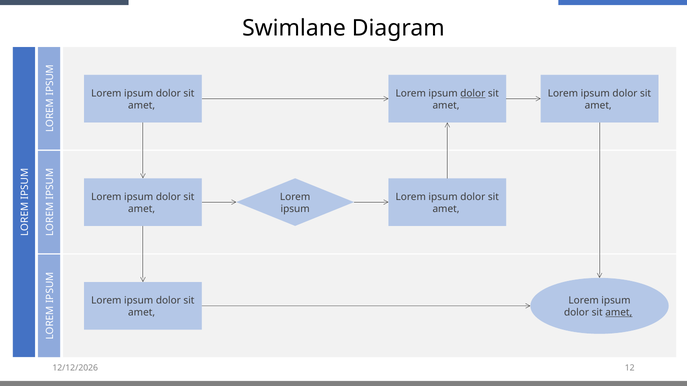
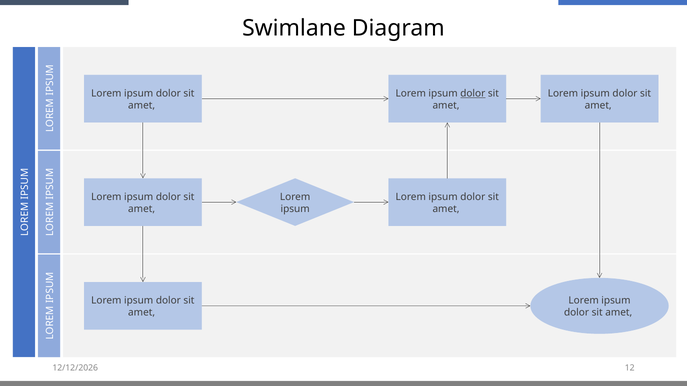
amet at (619, 313) underline: present -> none
